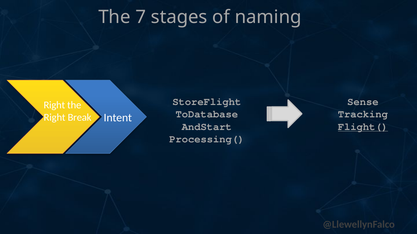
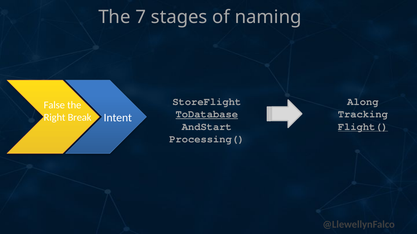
Sense: Sense -> Along
Right at (54, 105): Right -> False
ToDatabase underline: none -> present
